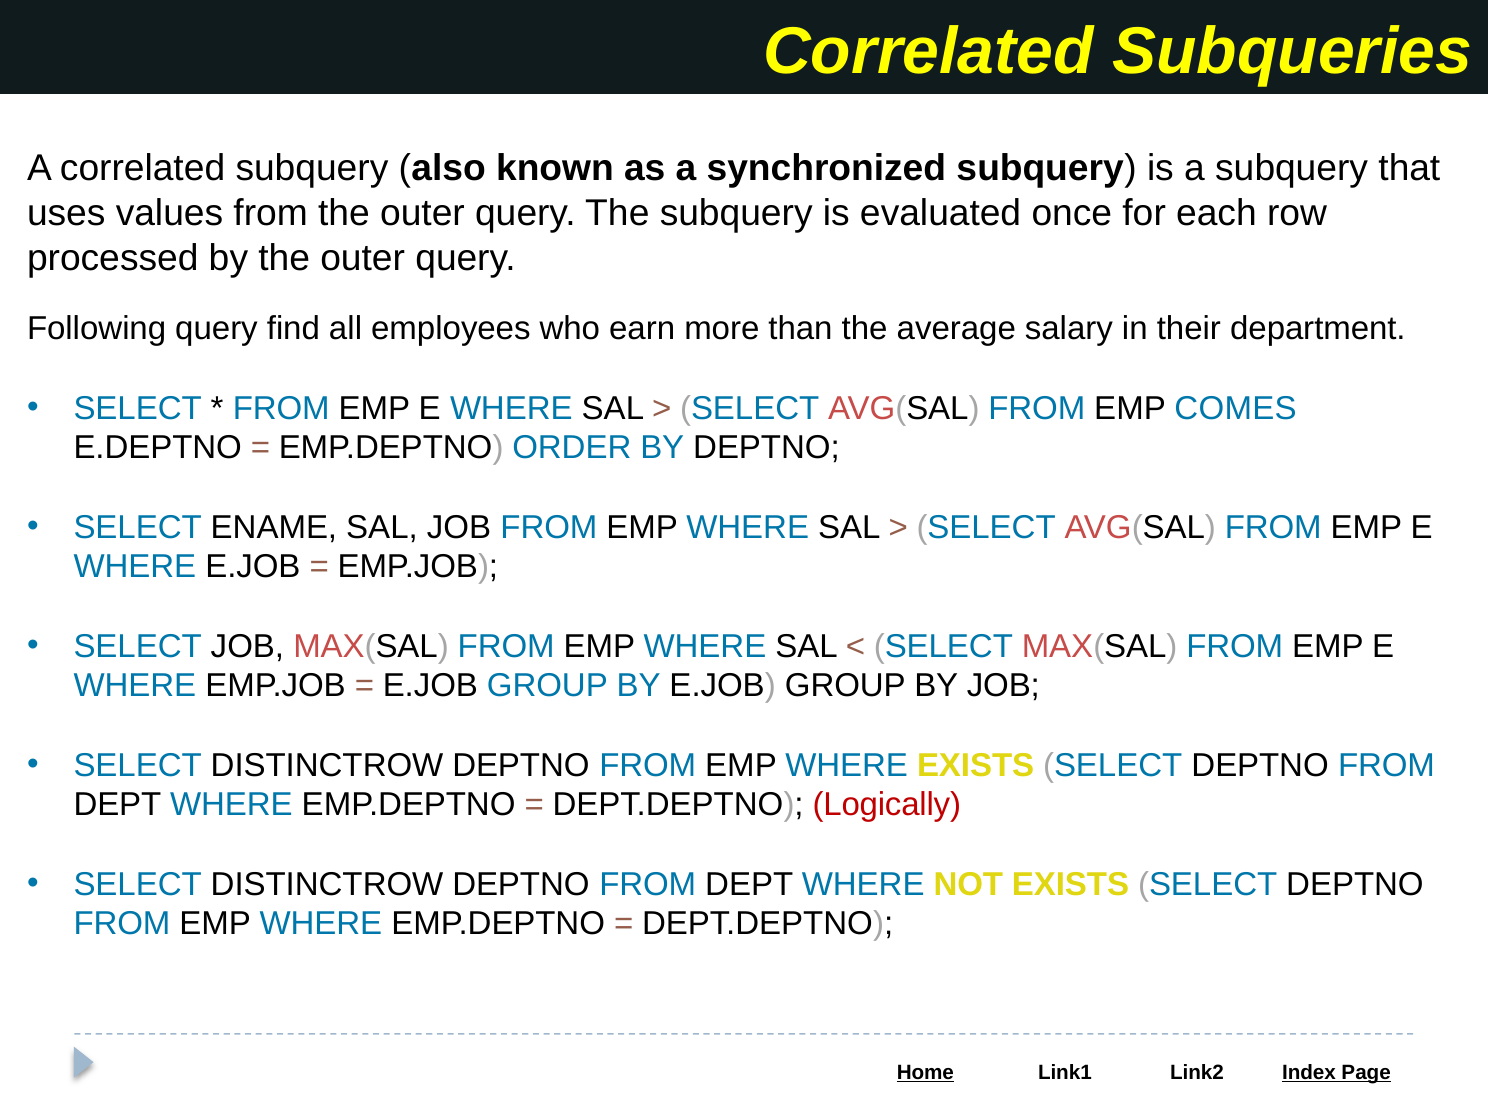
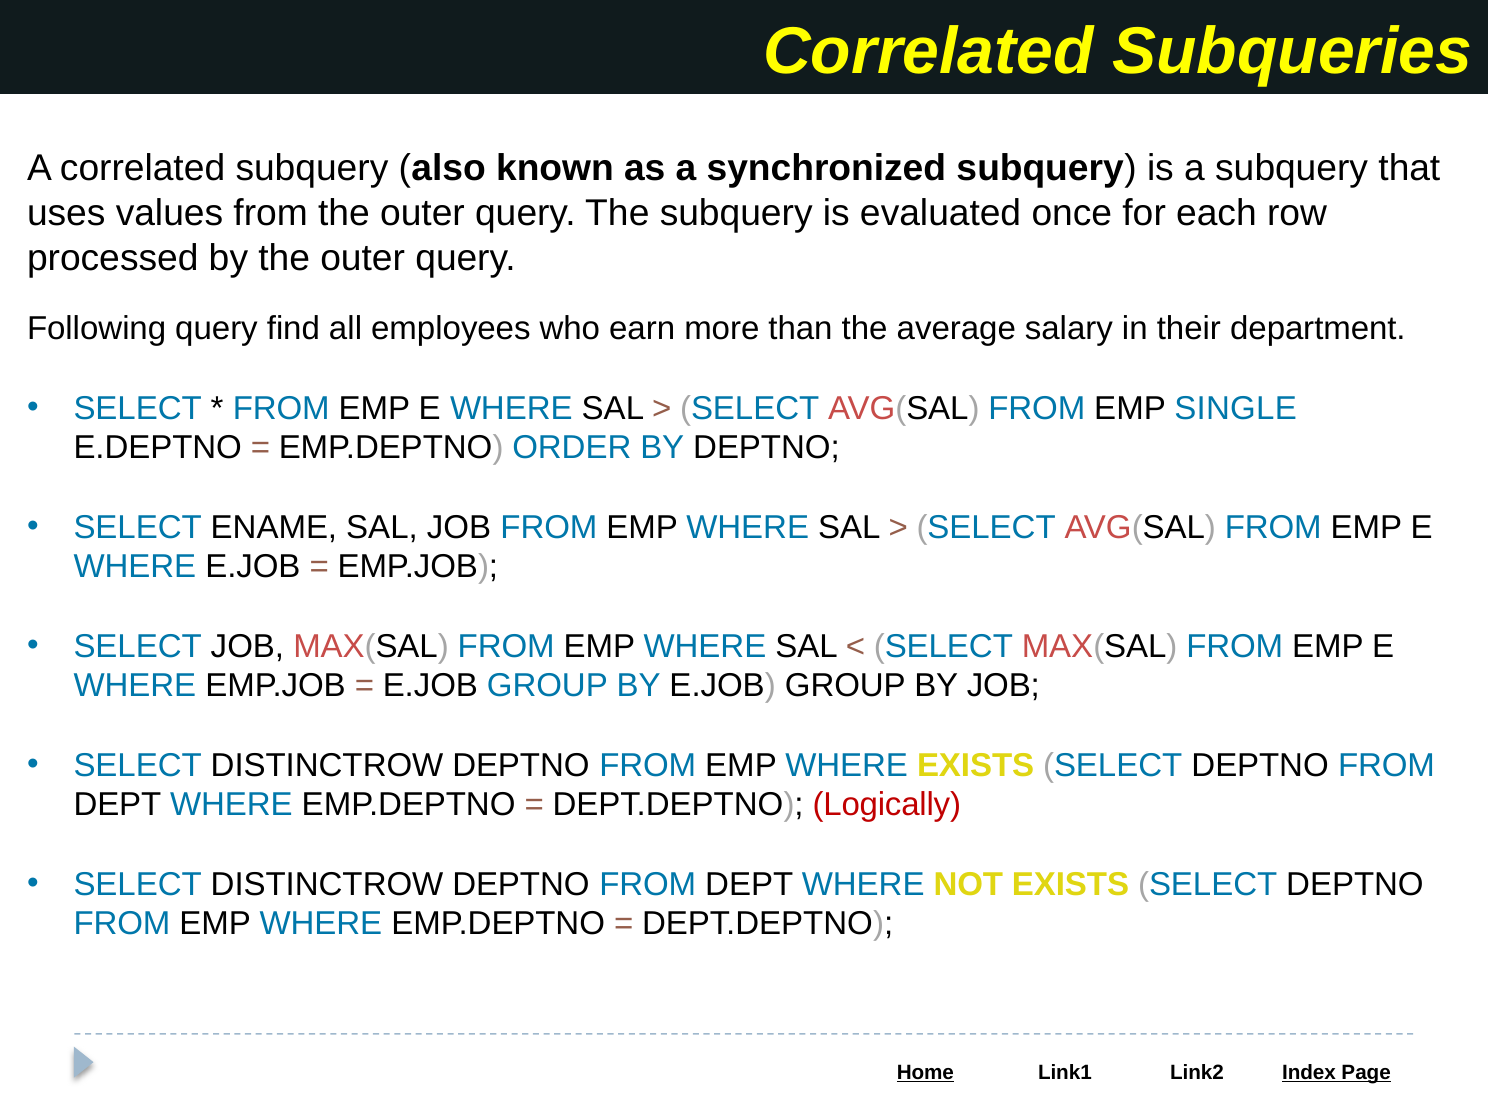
COMES: COMES -> SINGLE
